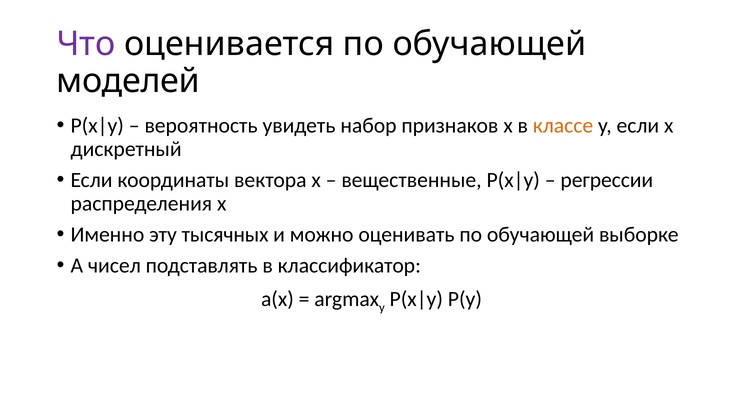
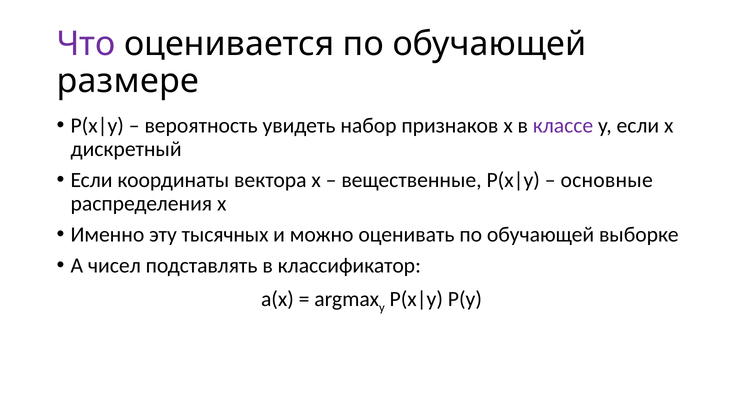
моделей: моделей -> размере
классе colour: orange -> purple
регрессии: регрессии -> основные
